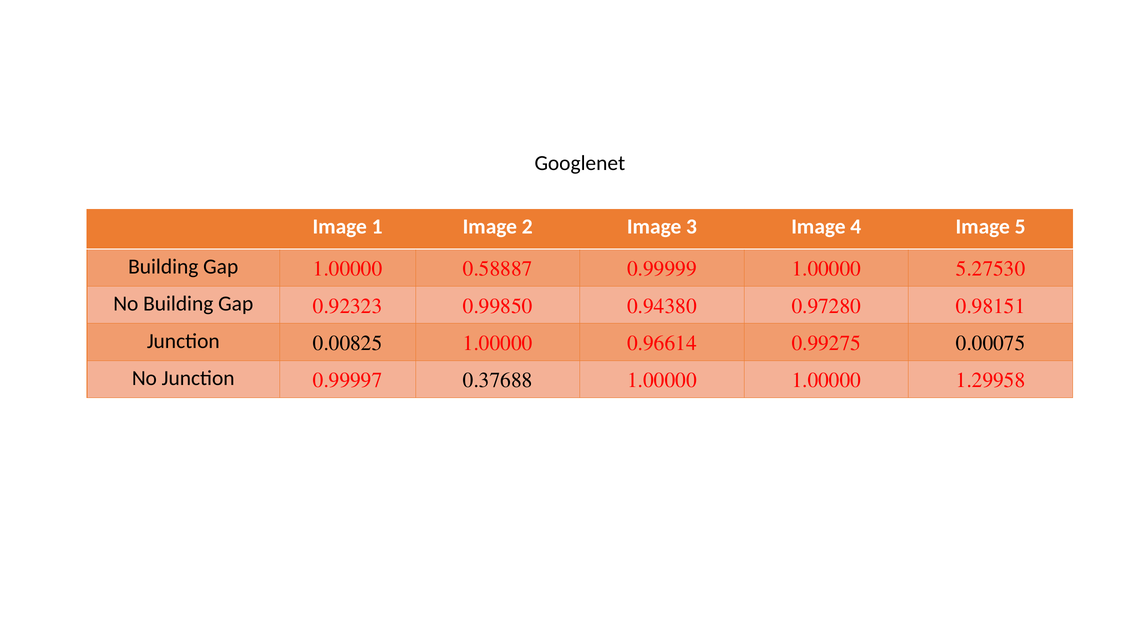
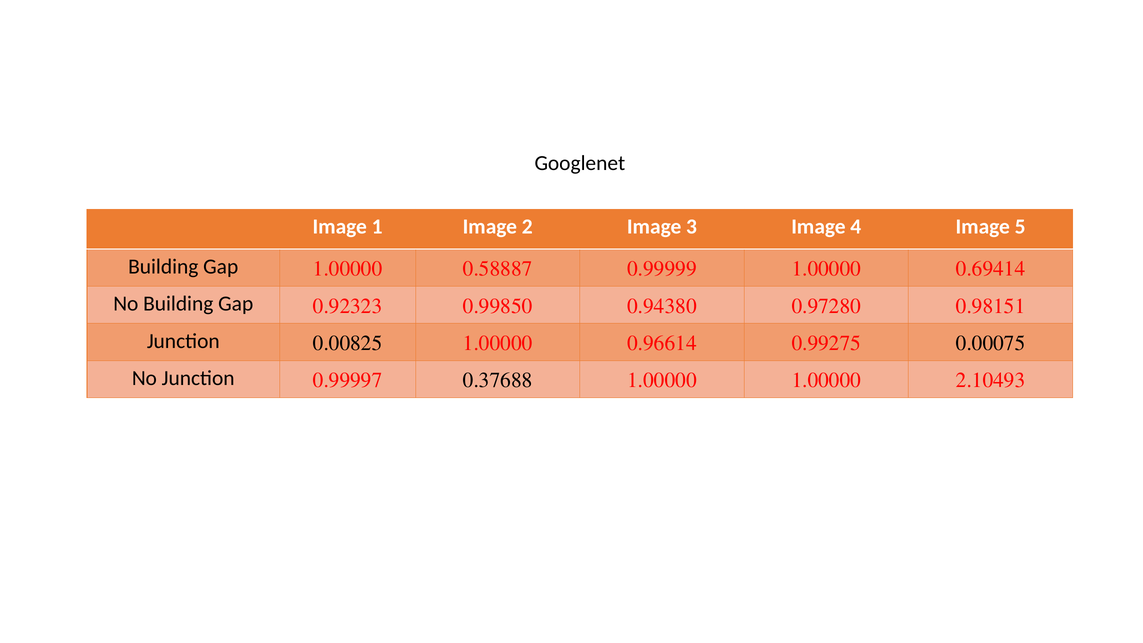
5.27530: 5.27530 -> 0.69414
1.29958: 1.29958 -> 2.10493
